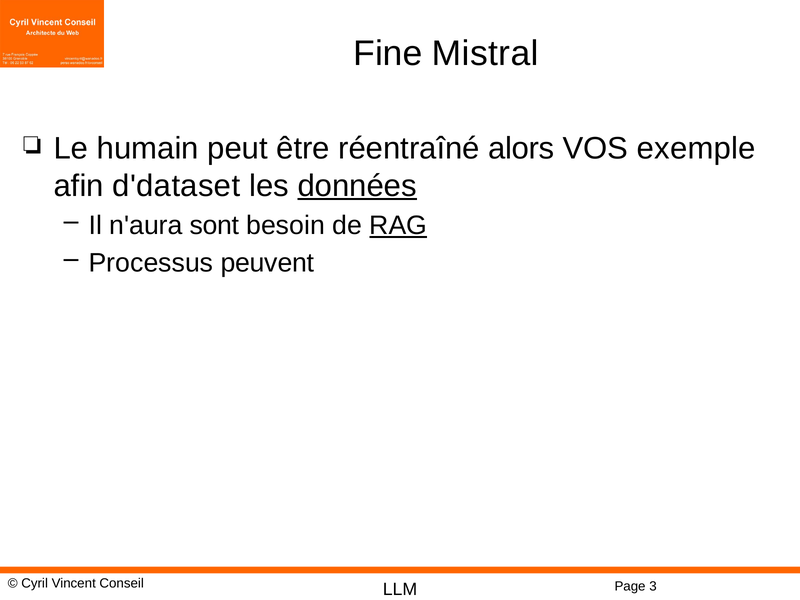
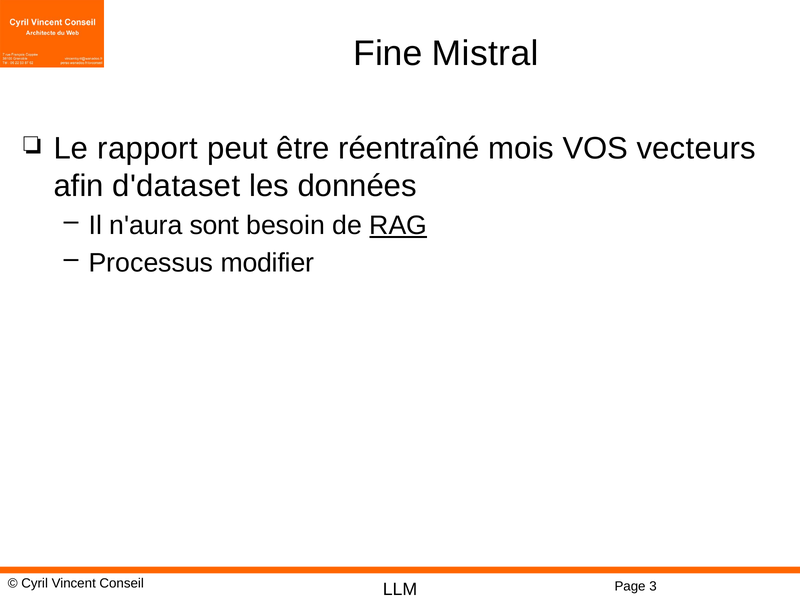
humain: humain -> rapport
alors: alors -> mois
exemple: exemple -> vecteurs
données underline: present -> none
peuvent: peuvent -> modifier
